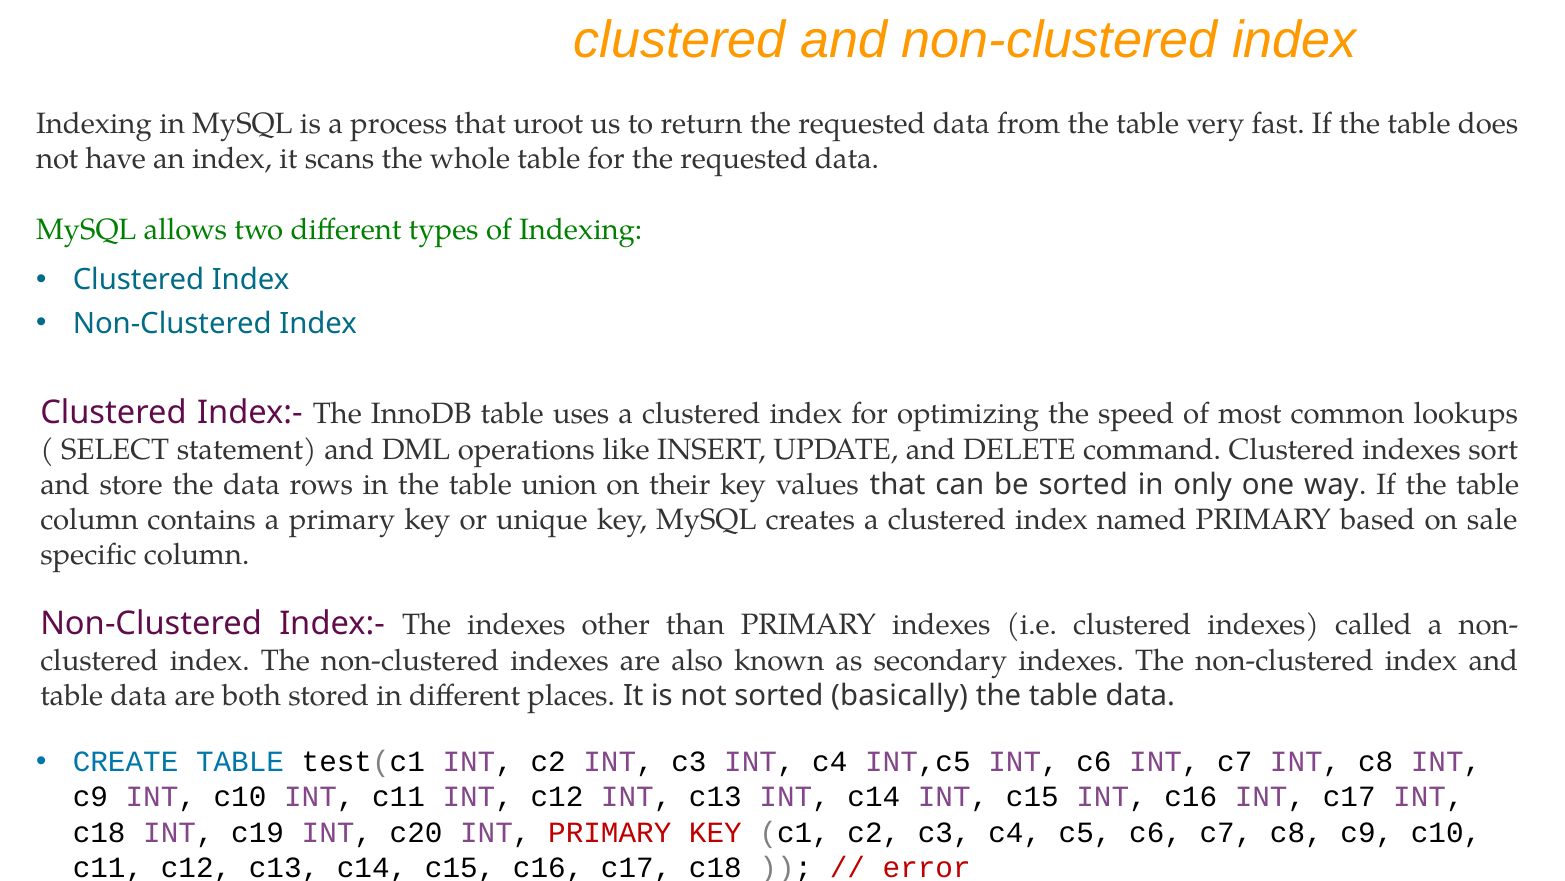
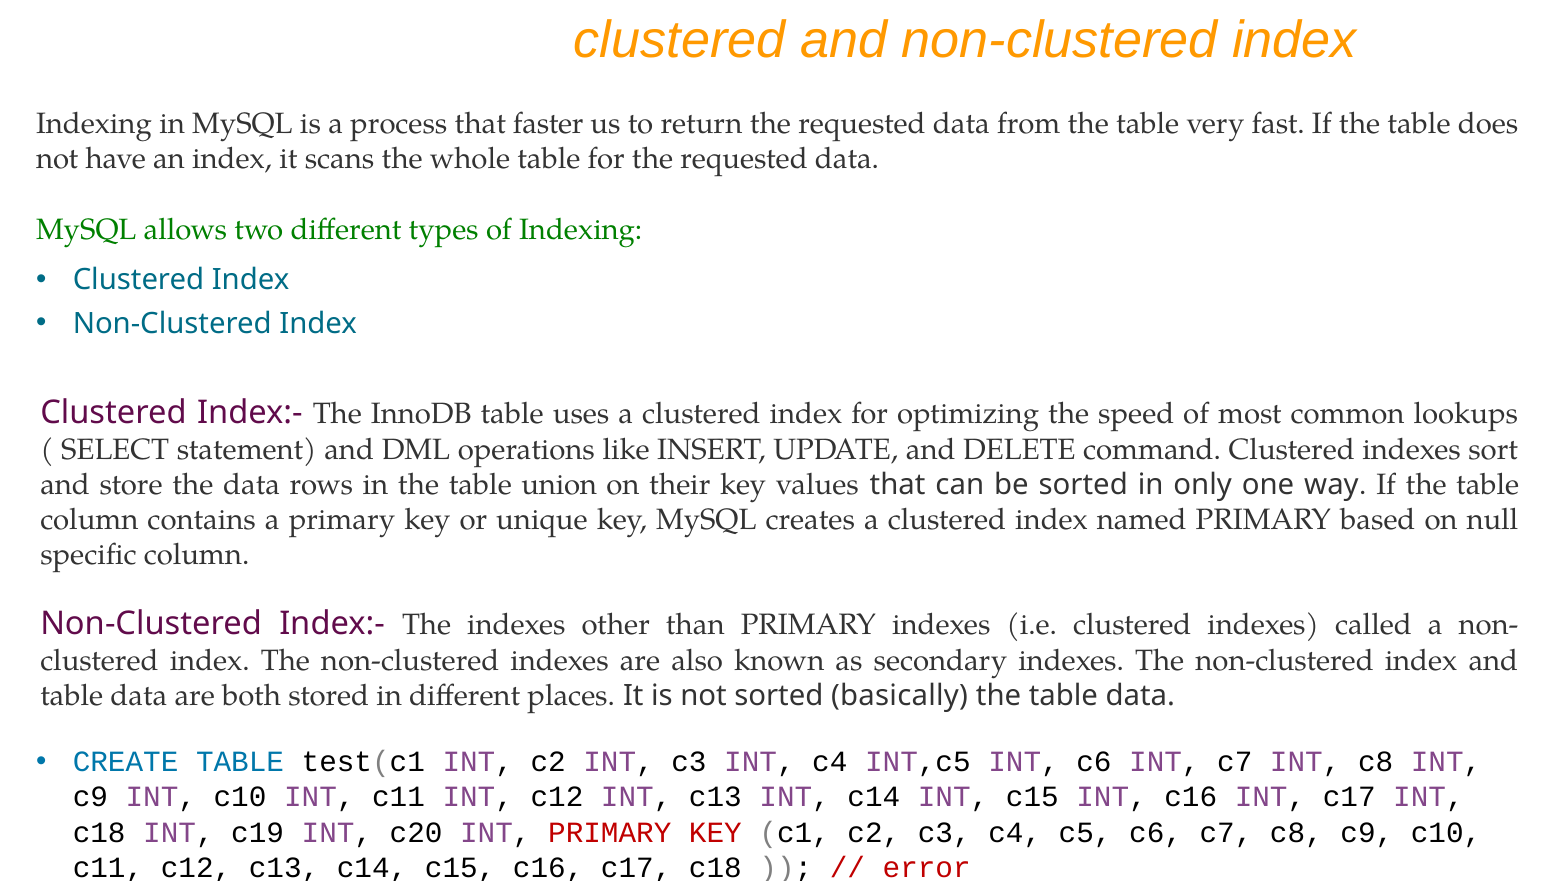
uroot: uroot -> faster
sale: sale -> null
